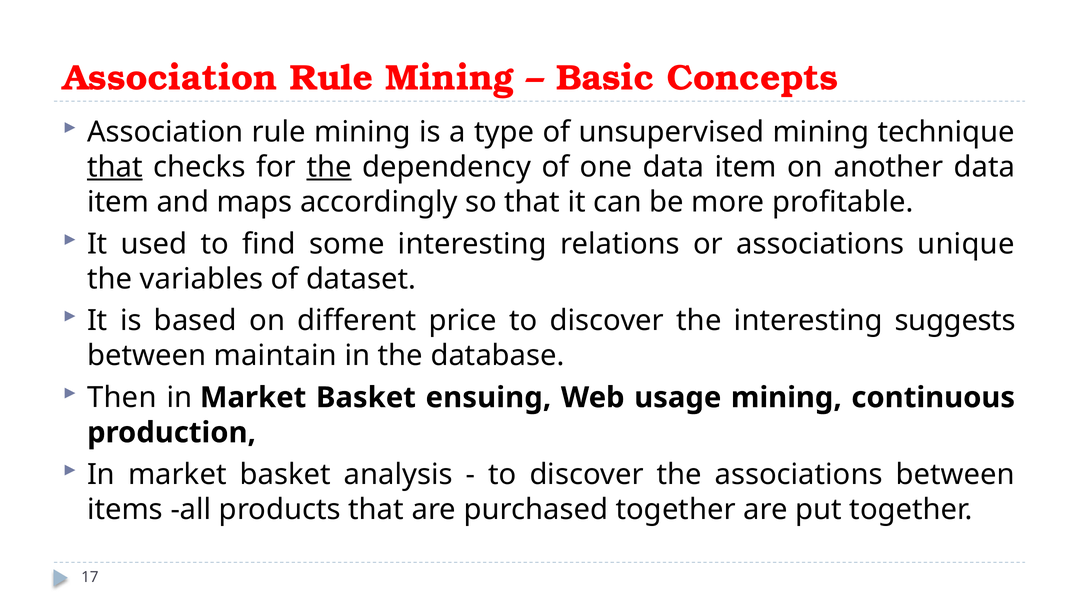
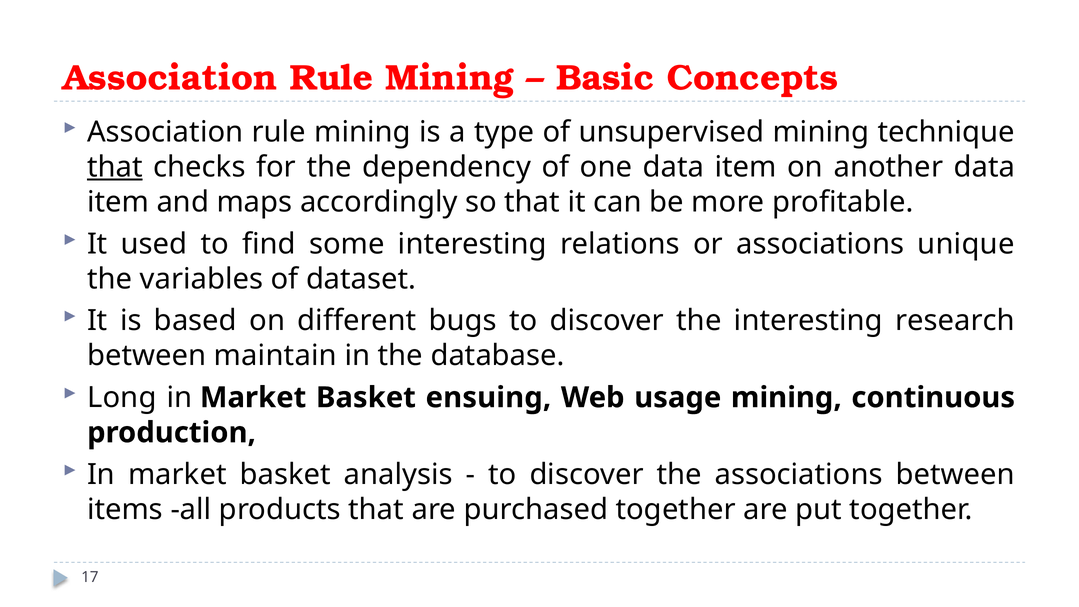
the at (329, 167) underline: present -> none
price: price -> bugs
suggests: suggests -> research
Then: Then -> Long
